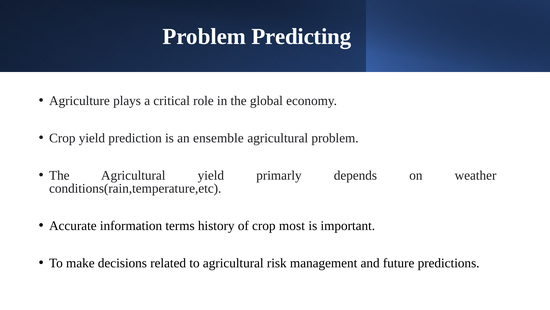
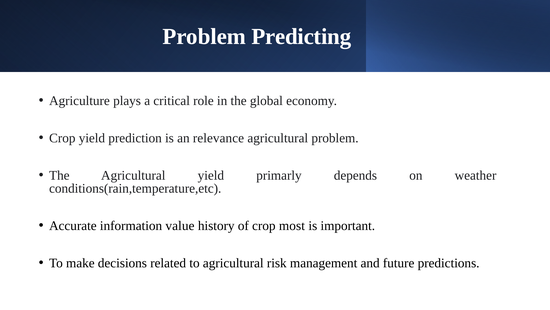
ensemble: ensemble -> relevance
terms: terms -> value
